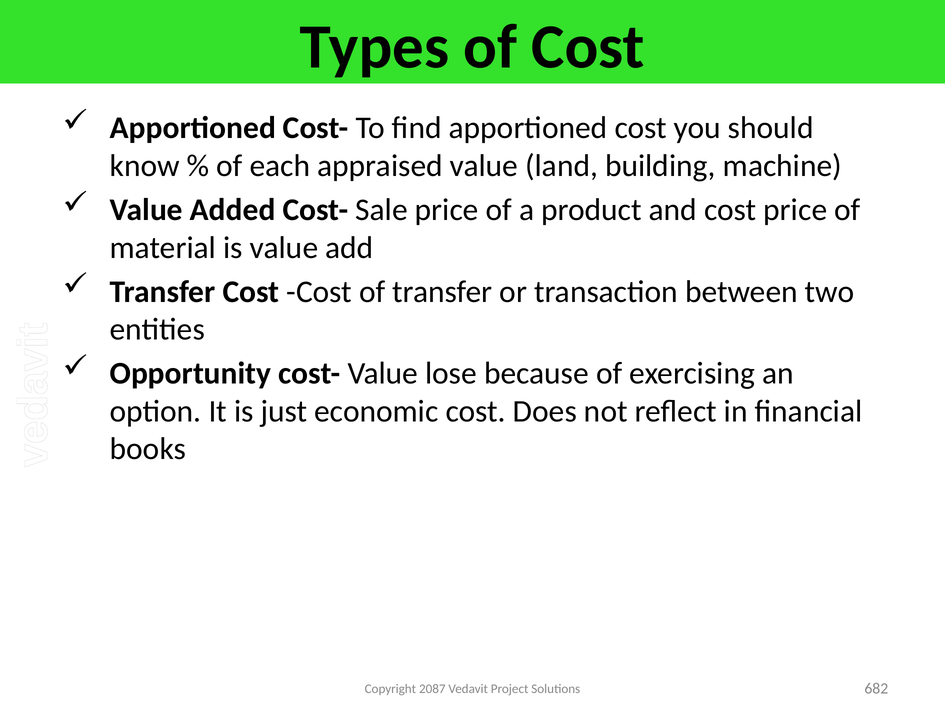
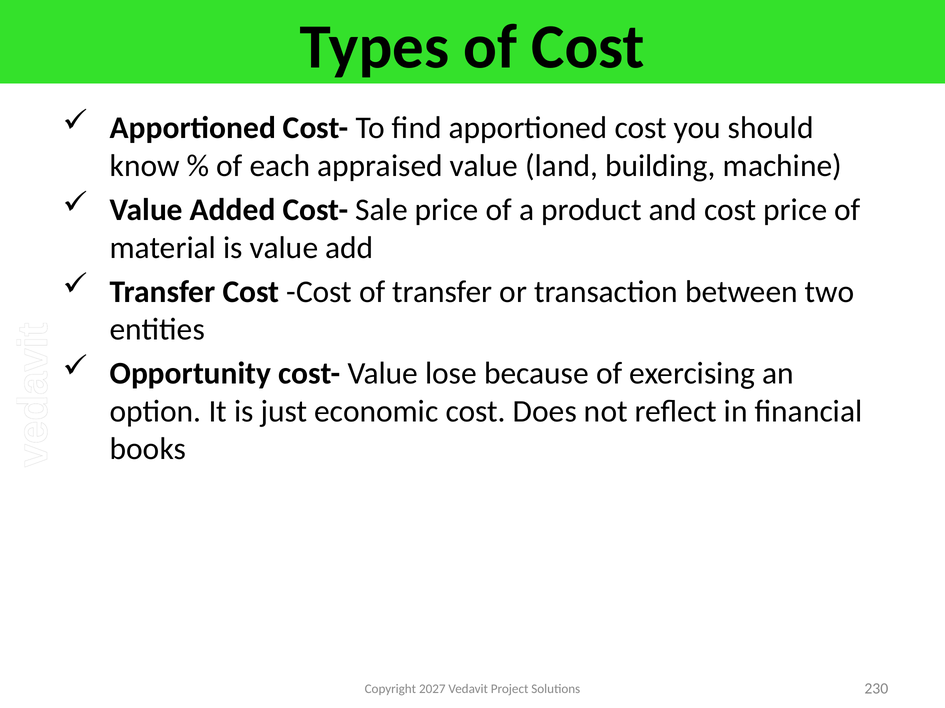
2087: 2087 -> 2027
682: 682 -> 230
